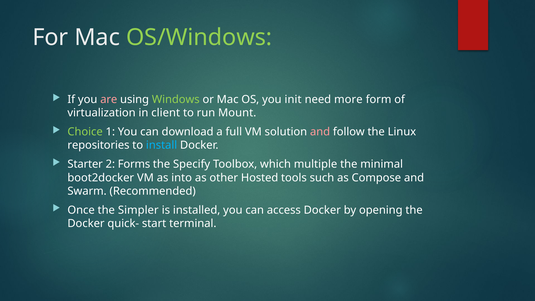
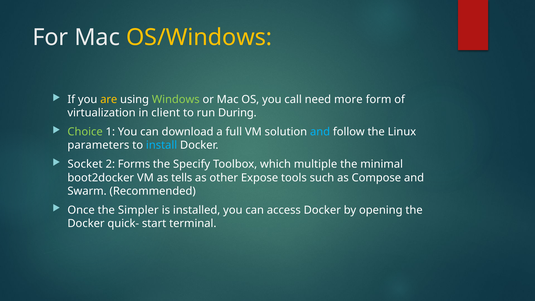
OS/Windows colour: light green -> yellow
are colour: pink -> yellow
init: init -> call
Mount: Mount -> During
and at (320, 132) colour: pink -> light blue
repositories: repositories -> parameters
Starter: Starter -> Socket
into: into -> tells
Hosted: Hosted -> Expose
